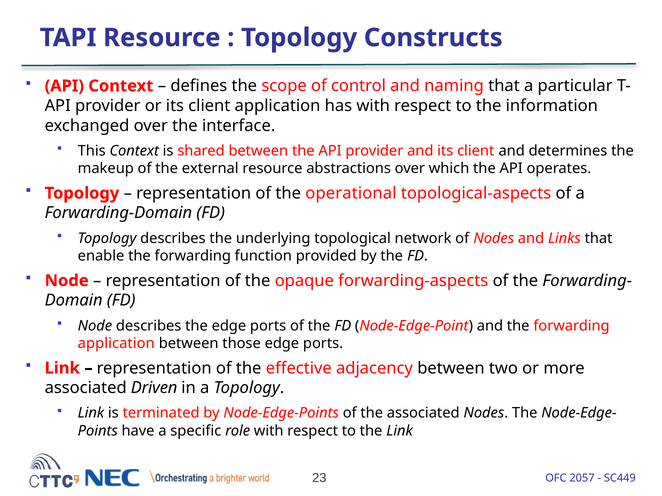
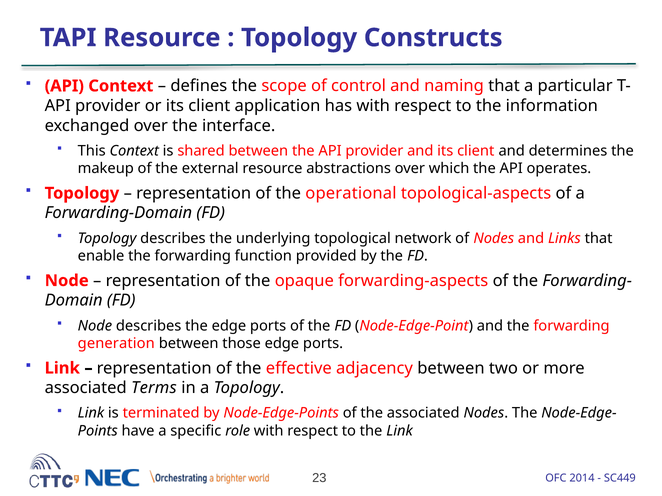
application at (116, 344): application -> generation
Driven: Driven -> Terms
2057: 2057 -> 2014
